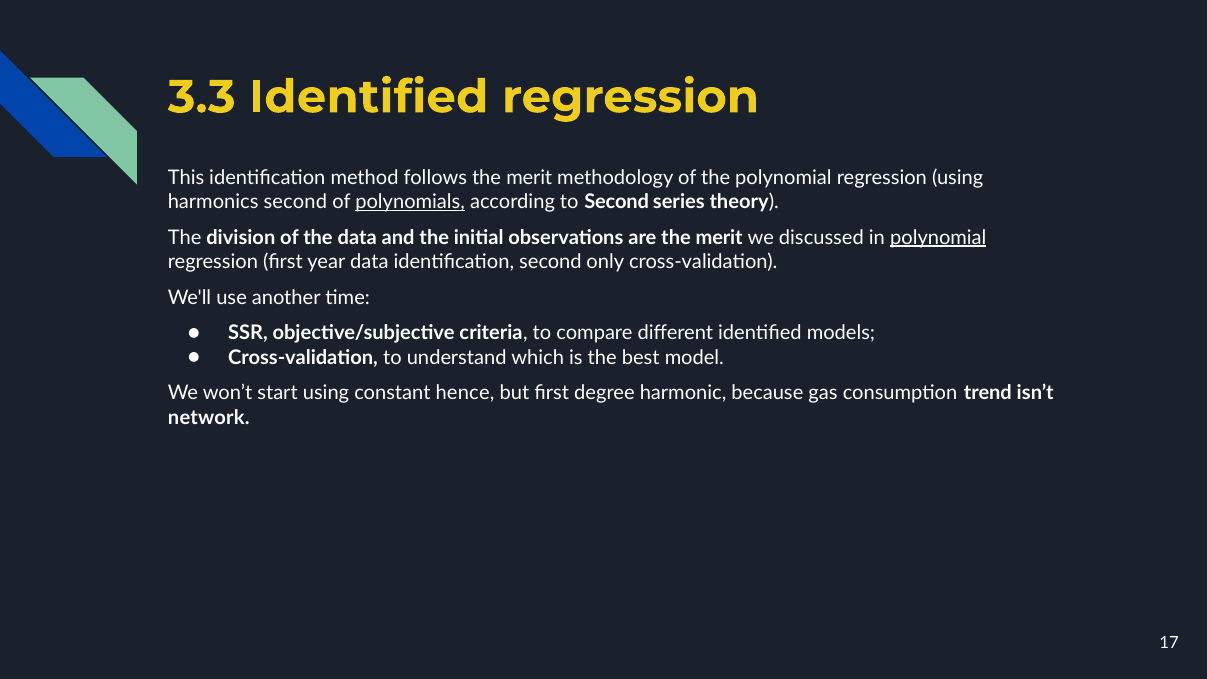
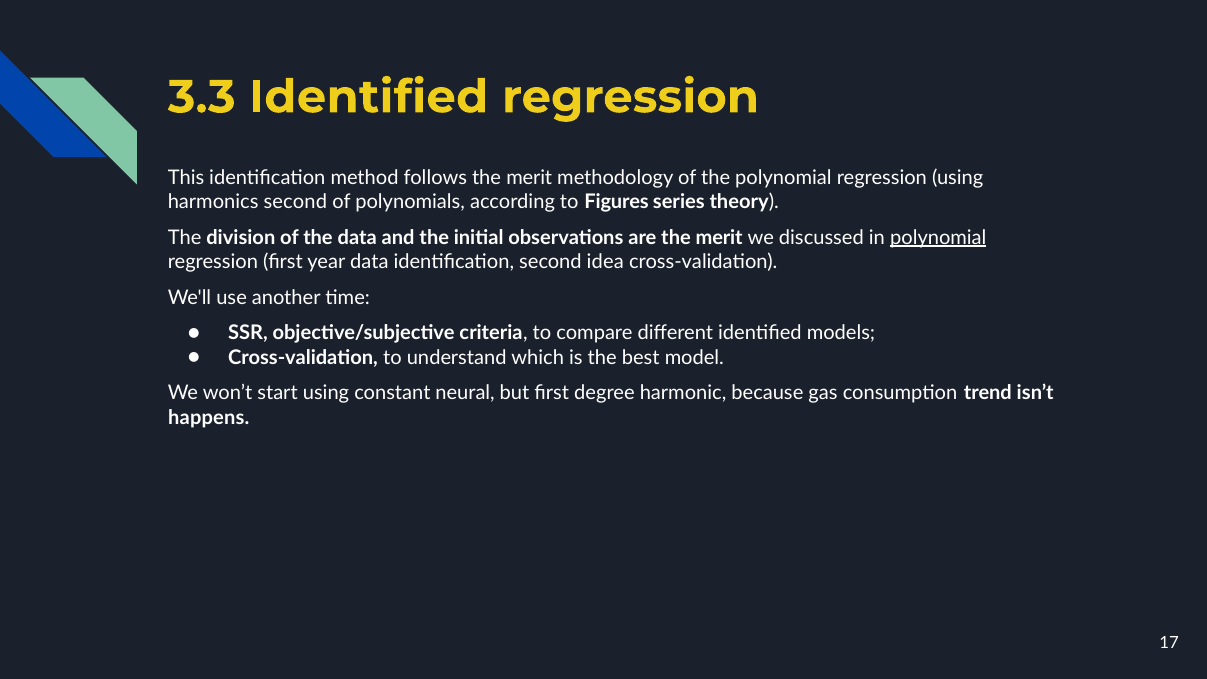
polynomials underline: present -> none
to Second: Second -> Figures
only: only -> idea
hence: hence -> neural
network: network -> happens
